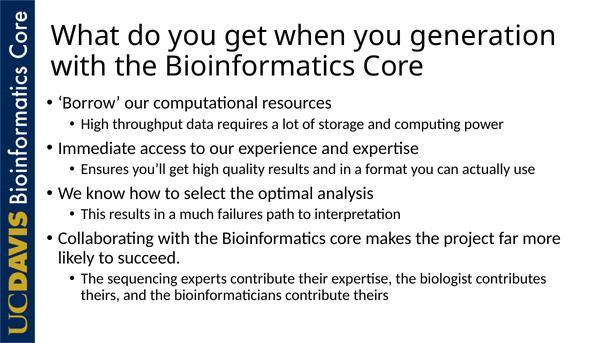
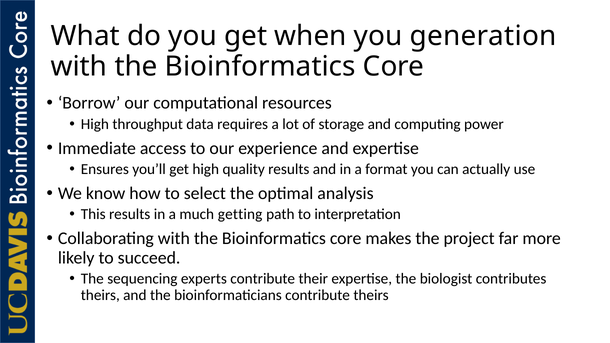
failures: failures -> getting
